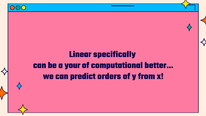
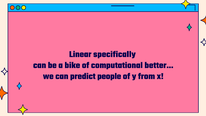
your: your -> bike
orders: orders -> people
